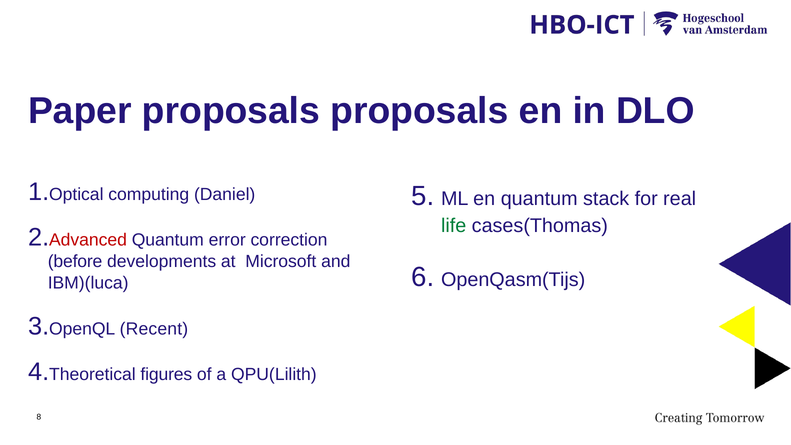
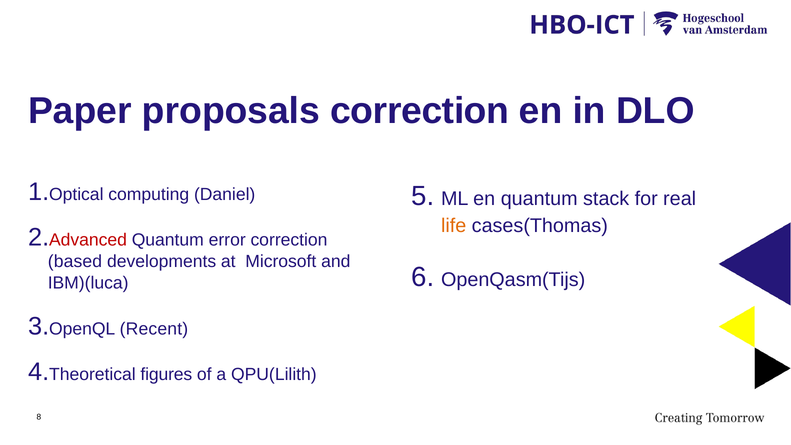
proposals proposals: proposals -> correction
life colour: green -> orange
before: before -> based
